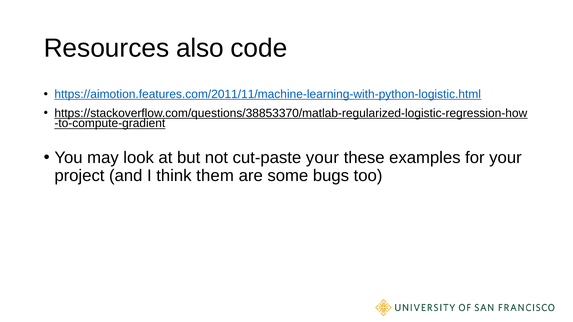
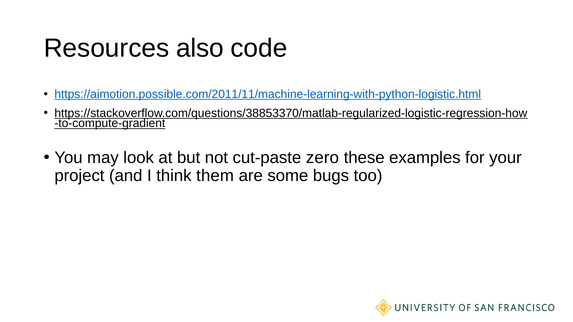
https://aimotion.features.com/2011/11/machine-learning-with-python-logistic.html: https://aimotion.features.com/2011/11/machine-learning-with-python-logistic.html -> https://aimotion.possible.com/2011/11/machine-learning-with-python-logistic.html
cut-paste your: your -> zero
